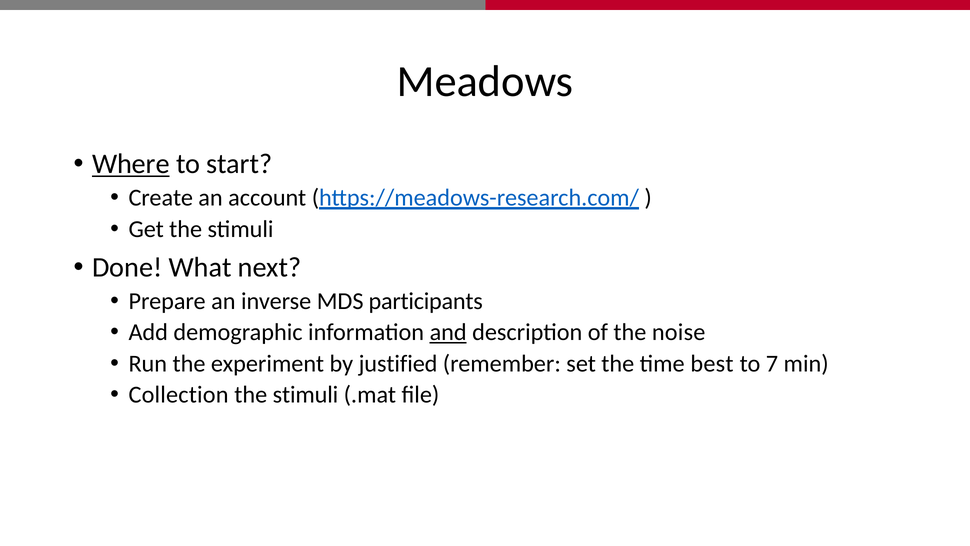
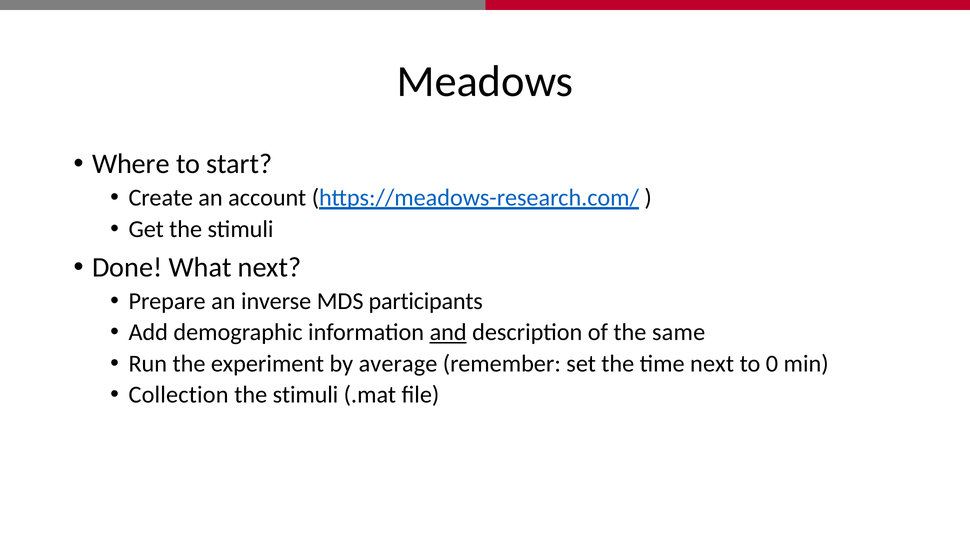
Where underline: present -> none
noise: noise -> same
justified: justified -> average
time best: best -> next
7: 7 -> 0
